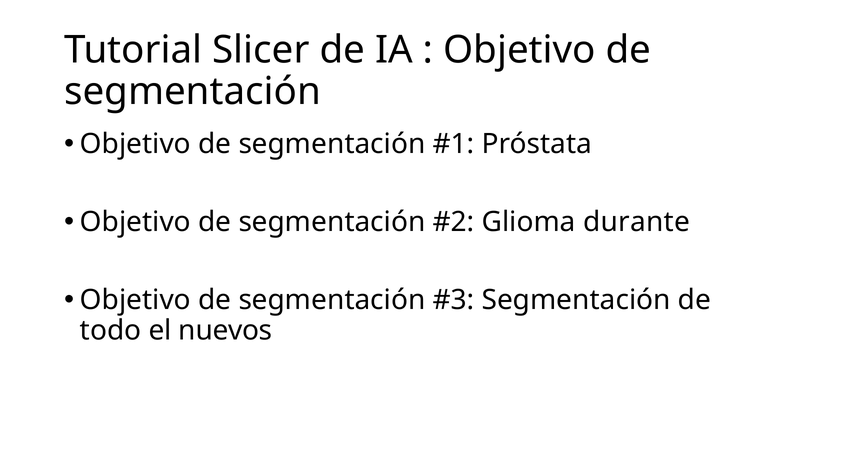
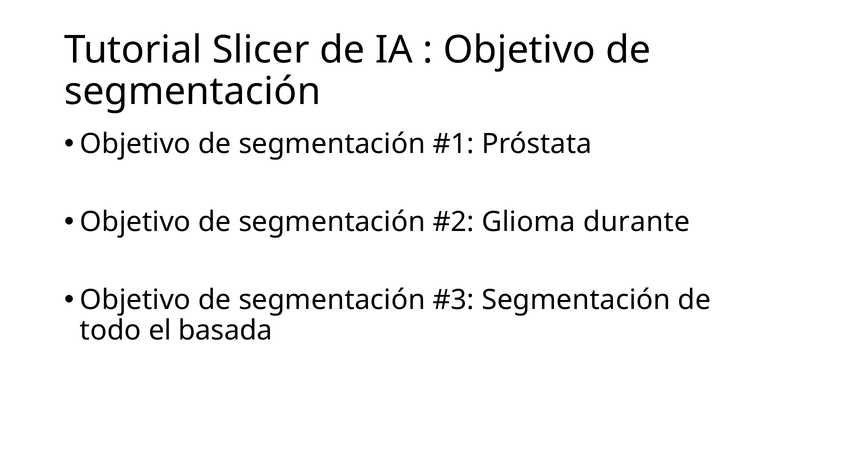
nuevos: nuevos -> basada
